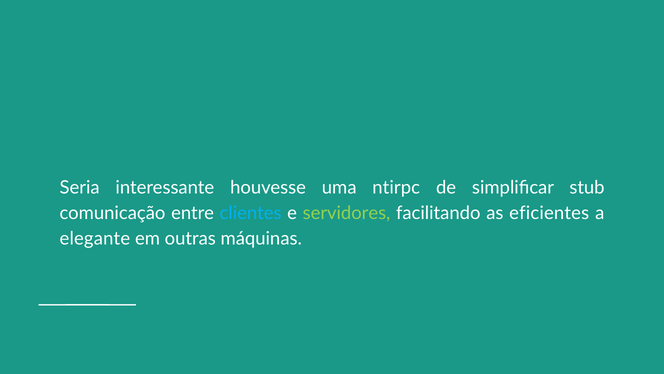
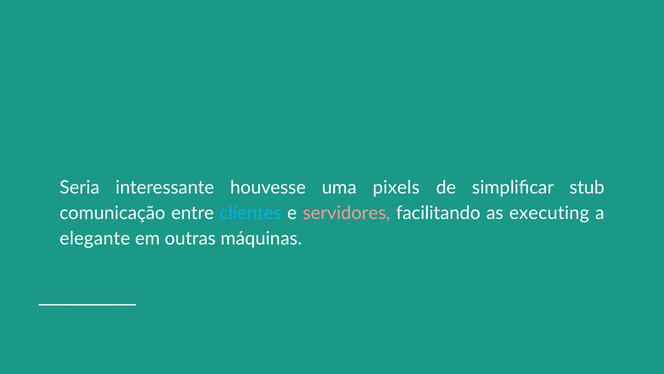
ntirpc: ntirpc -> pixels
servidores colour: light green -> pink
eficientes: eficientes -> executing
